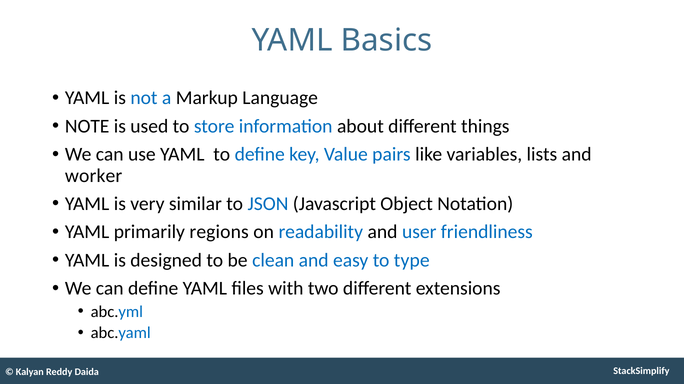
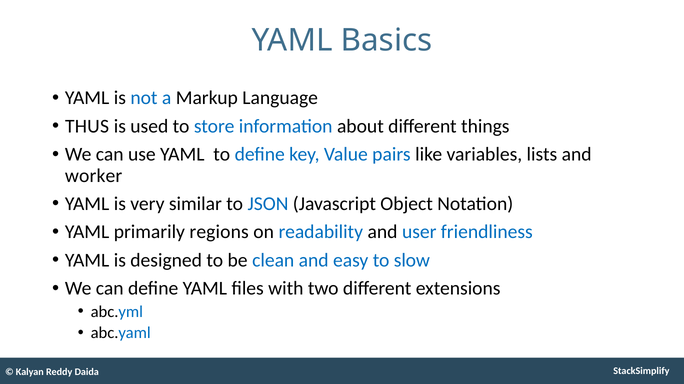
NOTE: NOTE -> THUS
type: type -> slow
